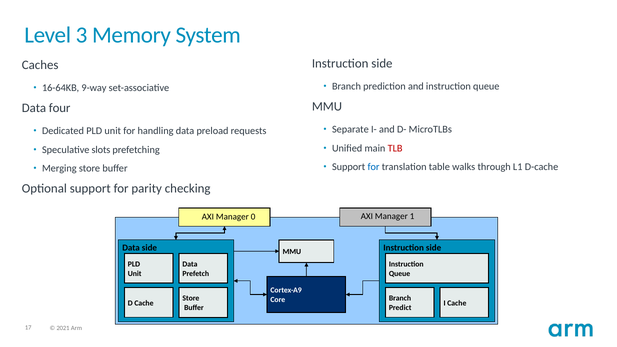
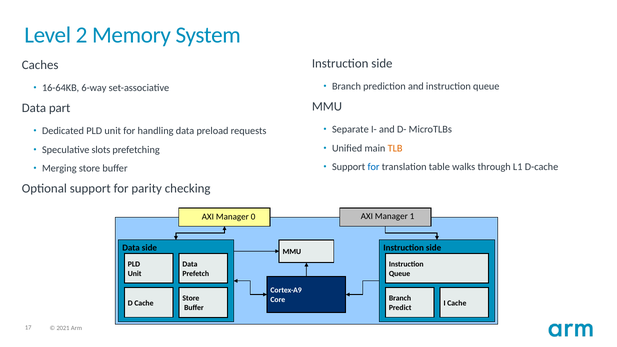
3: 3 -> 2
9-way: 9-way -> 6-way
four: four -> part
TLB colour: red -> orange
